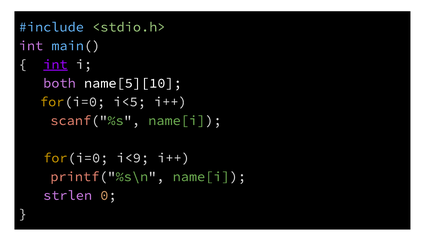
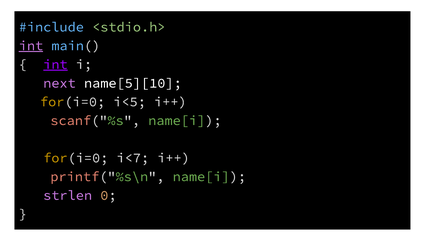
int at (31, 46) underline: none -> present
both: both -> next
i<9: i<9 -> i<7
